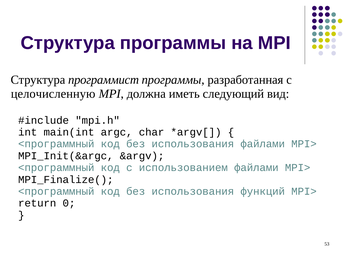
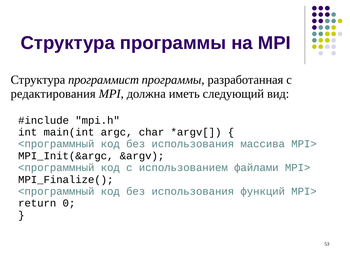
целочисленную: целочисленную -> редактирования
использования файлами: файлами -> массива
